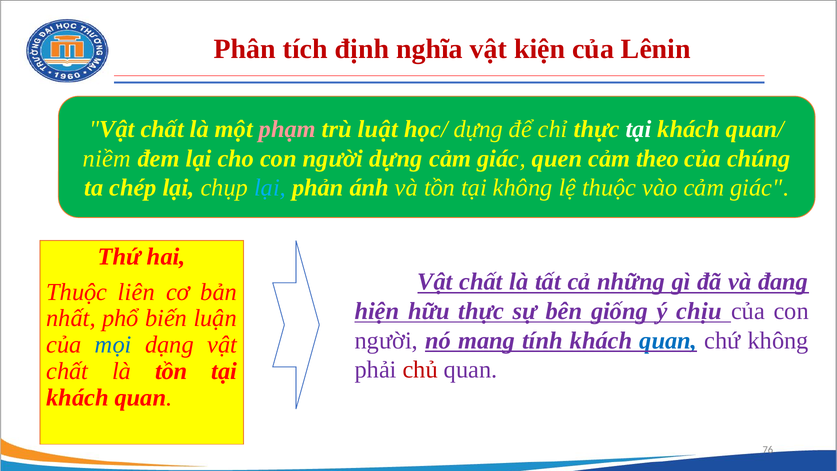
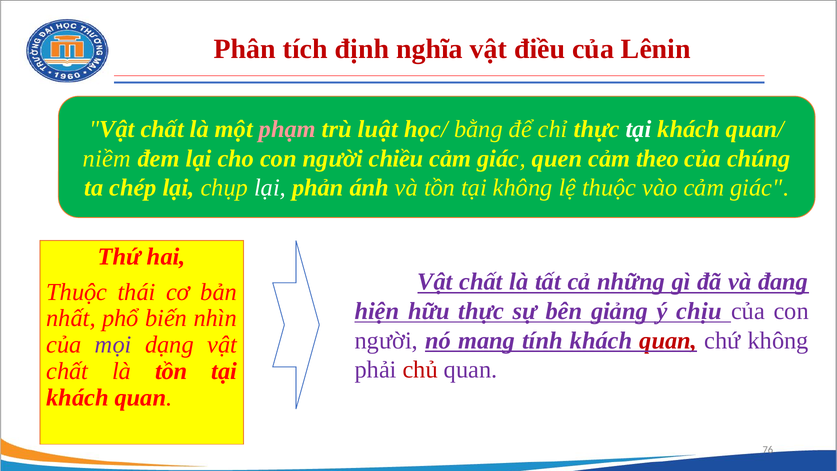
kiện: kiện -> điều
học/ dựng: dựng -> bằng
người dựng: dựng -> chiều
lại at (270, 188) colour: light blue -> white
liên: liên -> thái
giống: giống -> giảng
luận: luận -> nhìn
quan at (668, 340) colour: blue -> red
mọi colour: blue -> purple
